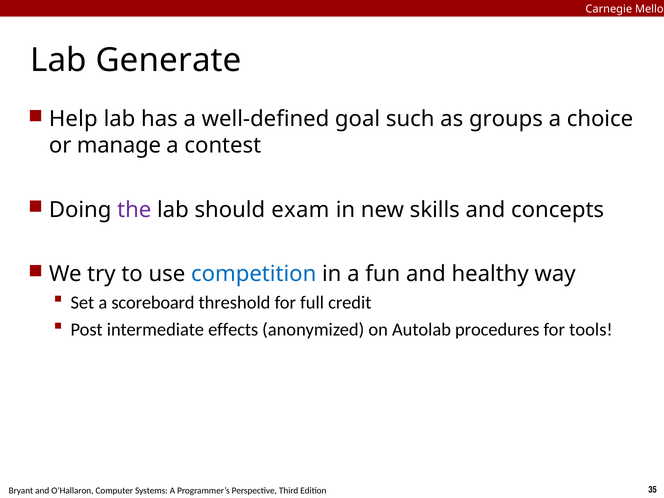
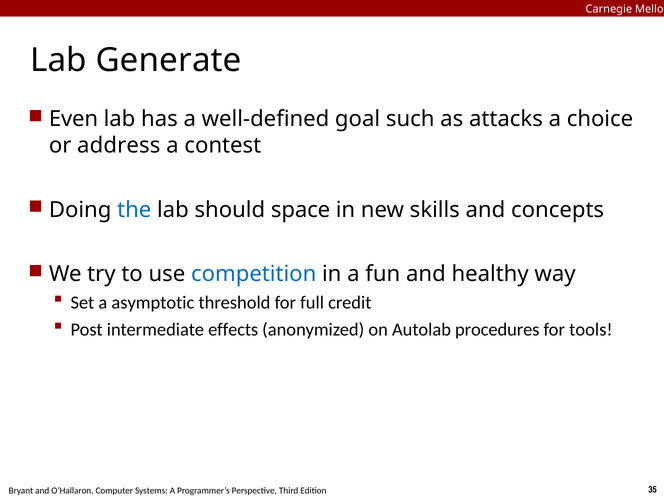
Help: Help -> Even
groups: groups -> attacks
manage: manage -> address
the colour: purple -> blue
exam: exam -> space
scoreboard: scoreboard -> asymptotic
